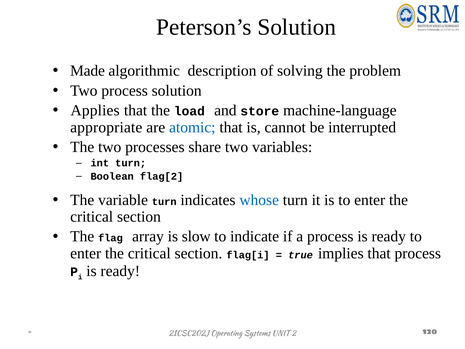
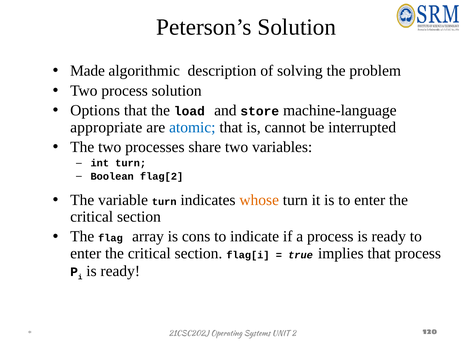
Applies: Applies -> Options
whose colour: blue -> orange
slow: slow -> cons
